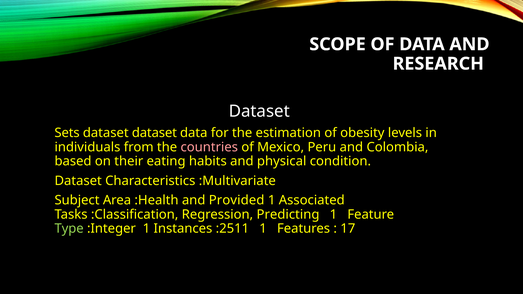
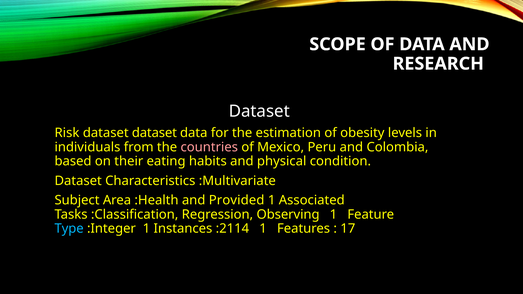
Sets: Sets -> Risk
Predicting: Predicting -> Observing
Type colour: light green -> light blue
:2511: :2511 -> :2114
